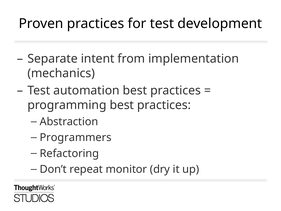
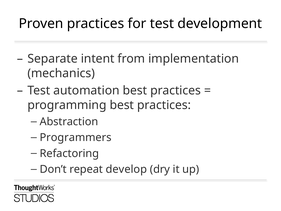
monitor: monitor -> develop
